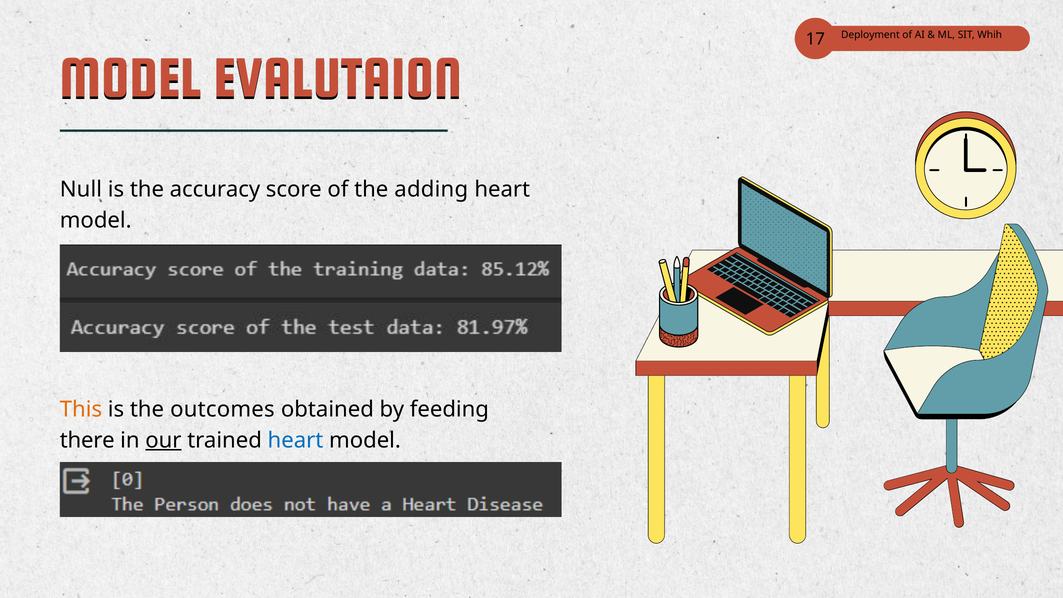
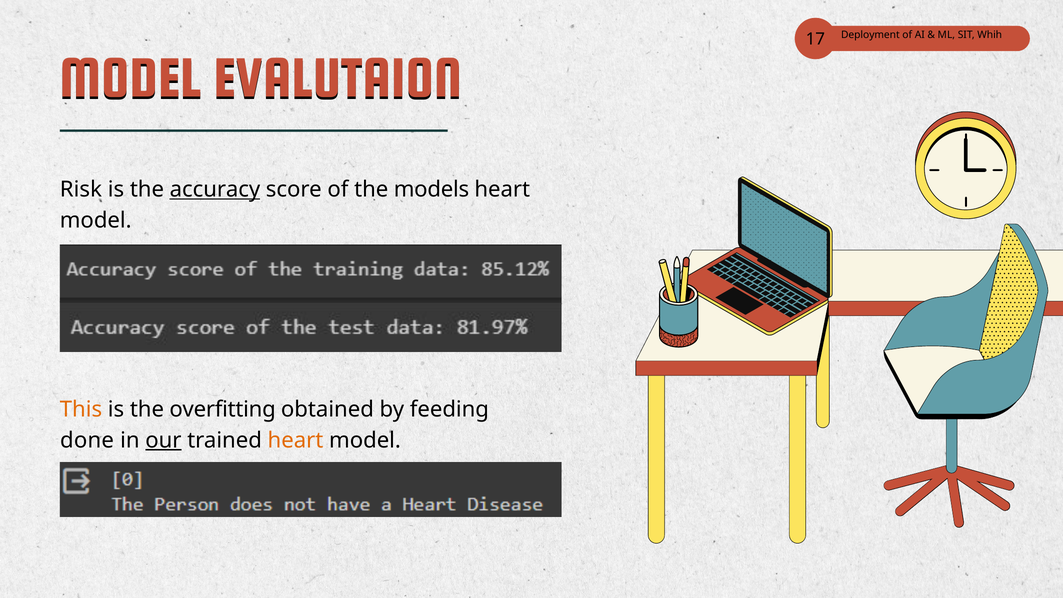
Null: Null -> Risk
accuracy underline: none -> present
adding: adding -> models
outcomes: outcomes -> overfitting
there: there -> done
heart at (295, 440) colour: blue -> orange
